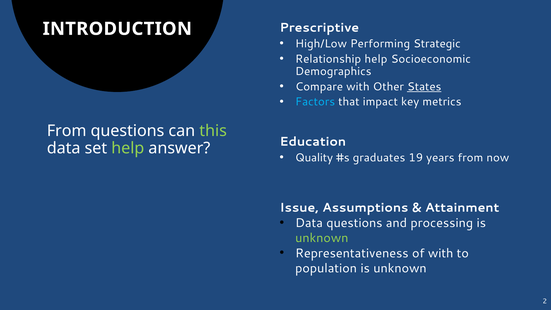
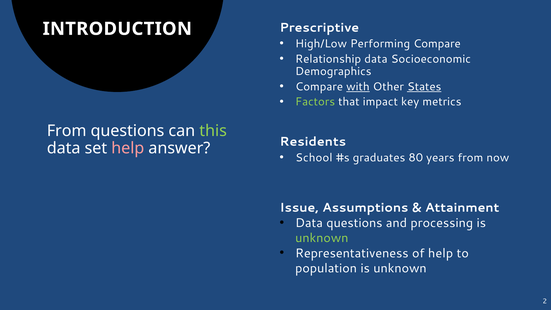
Performing Strategic: Strategic -> Compare
Relationship help: help -> data
with at (358, 87) underline: none -> present
Factors colour: light blue -> light green
Education: Education -> Residents
help at (128, 148) colour: light green -> pink
Quality: Quality -> School
19: 19 -> 80
of with: with -> help
